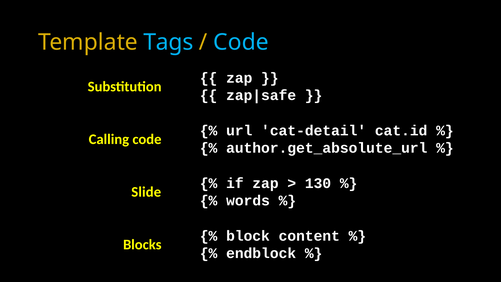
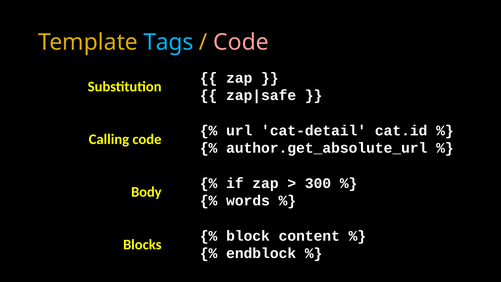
Code at (241, 42) colour: light blue -> pink
130: 130 -> 300
Slide: Slide -> Body
